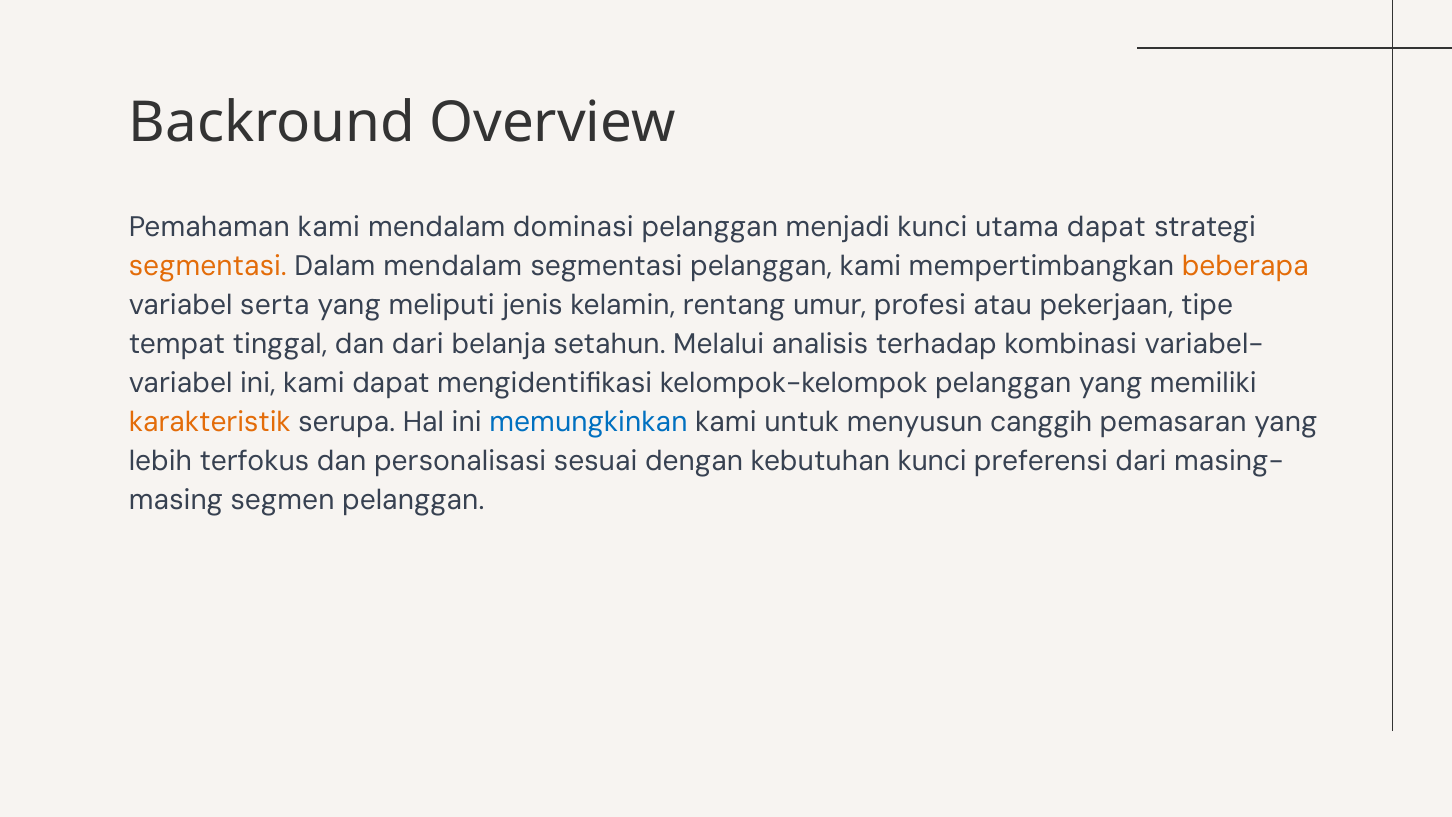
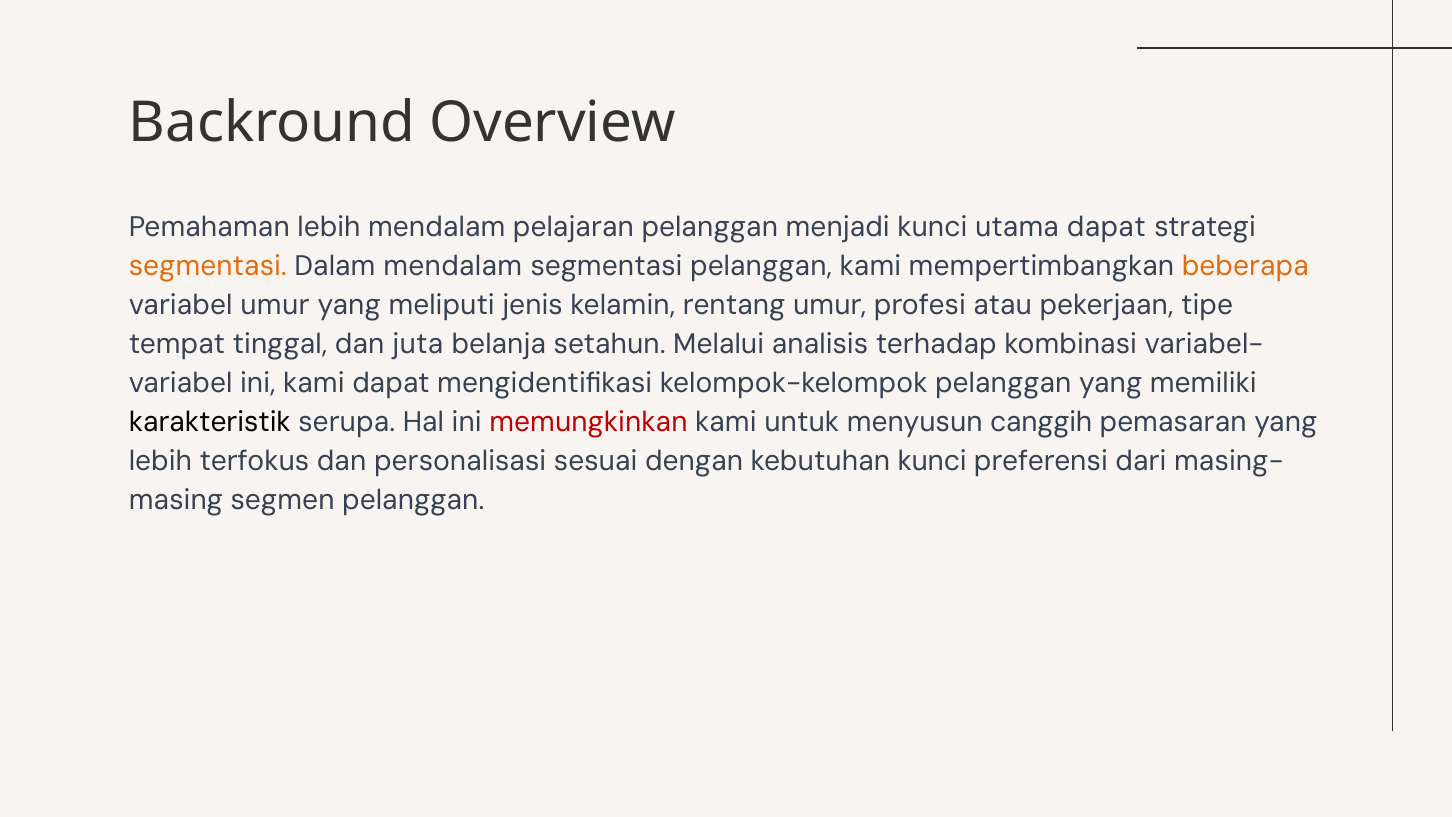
Pemahaman kami: kami -> lebih
dominasi: dominasi -> pelajaran
variabel serta: serta -> umur
dan dari: dari -> juta
karakteristik colour: orange -> black
memungkinkan colour: blue -> red
